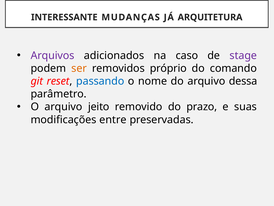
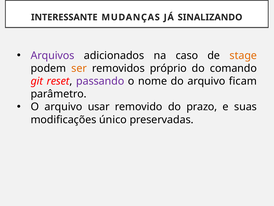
ARQUITETURA: ARQUITETURA -> SINALIZANDO
stage colour: purple -> orange
passando colour: blue -> purple
dessa: dessa -> ficam
jeito: jeito -> usar
entre: entre -> único
